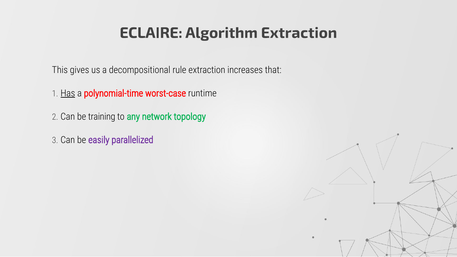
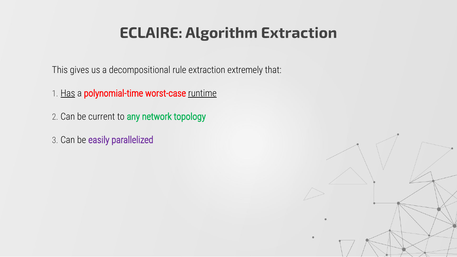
increases: increases -> extremely
runtime underline: none -> present
training: training -> current
